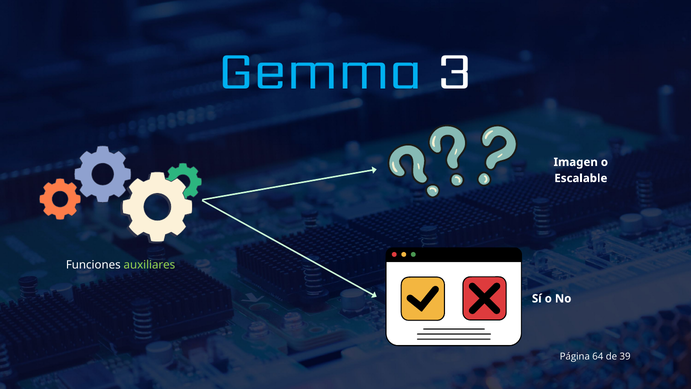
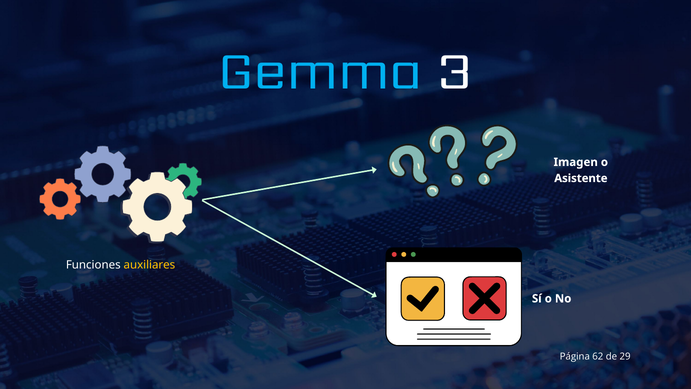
Escalable: Escalable -> Asistente
auxiliares colour: light green -> yellow
64: 64 -> 62
39: 39 -> 29
